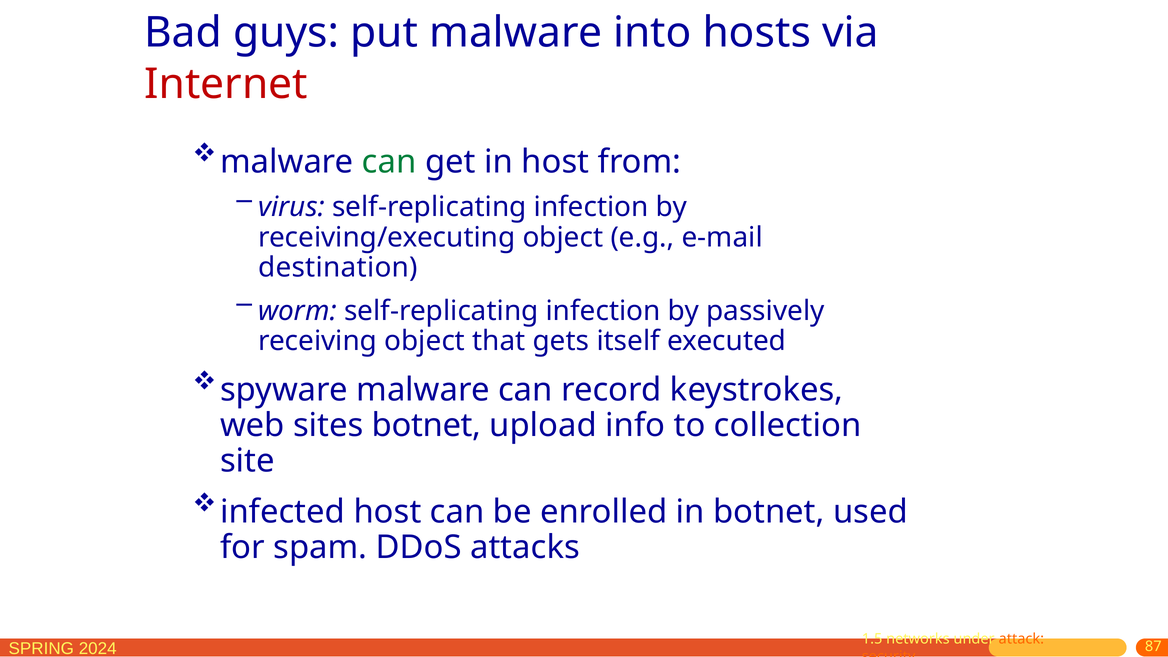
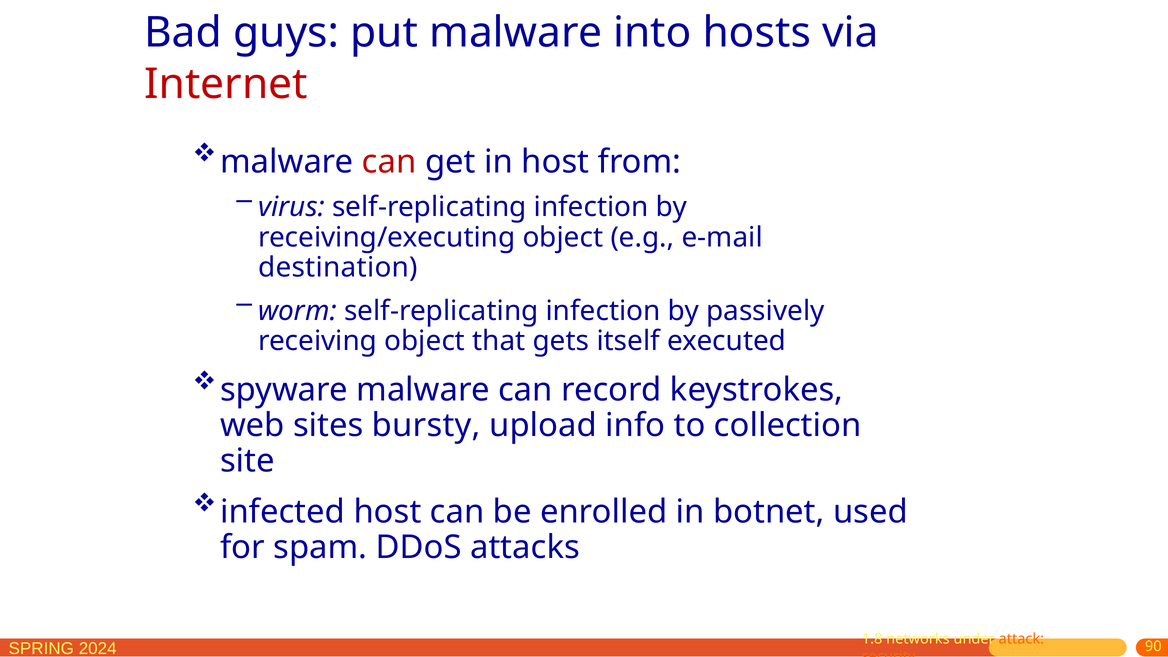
can at (389, 162) colour: green -> red
sites botnet: botnet -> bursty
1.5: 1.5 -> 1.8
87: 87 -> 90
